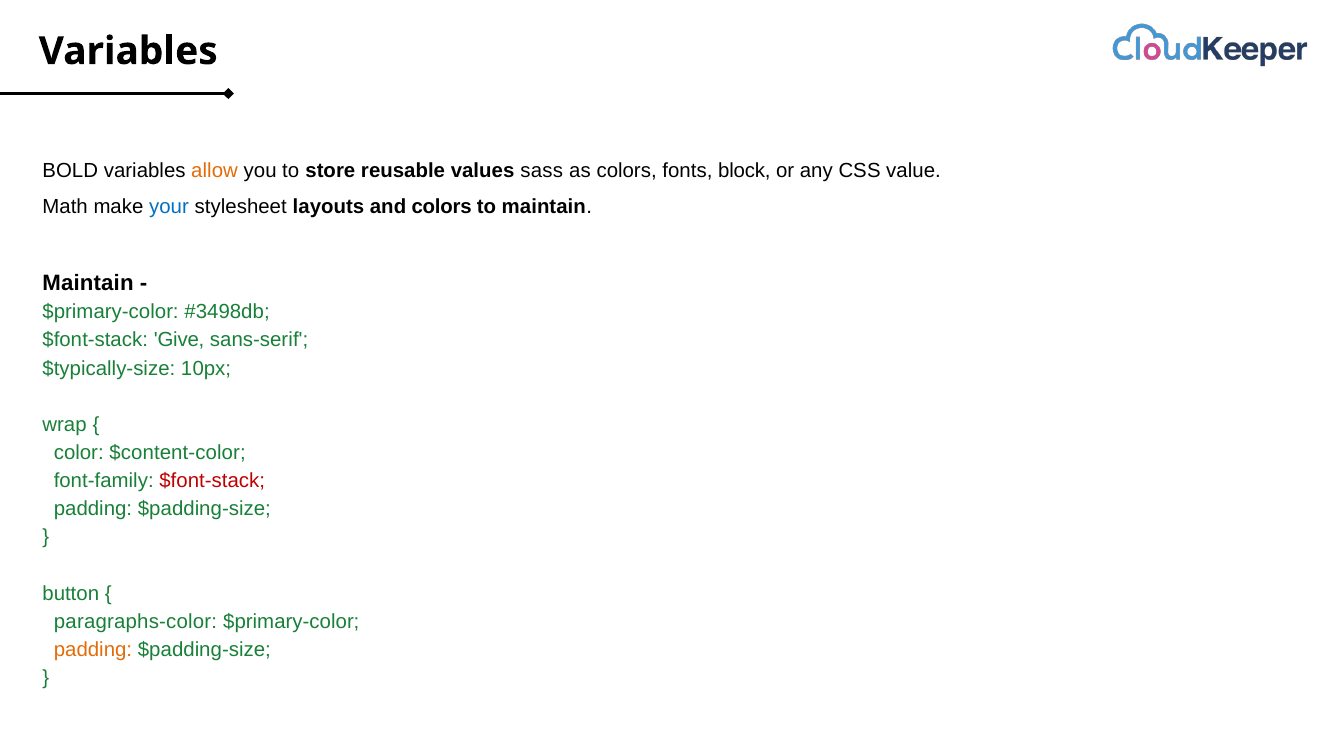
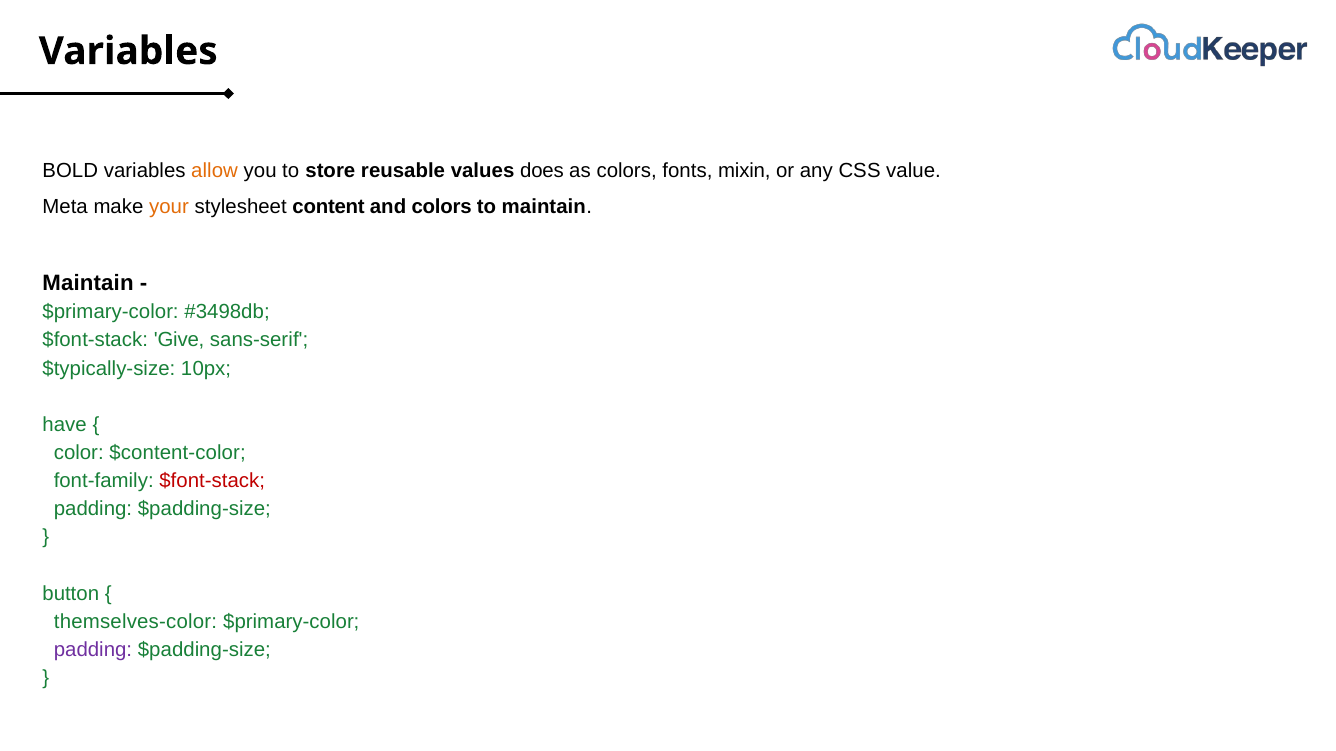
sass: sass -> does
block: block -> mixin
Math: Math -> Meta
your colour: blue -> orange
layouts: layouts -> content
wrap: wrap -> have
paragraphs-color: paragraphs-color -> themselves-color
padding at (93, 650) colour: orange -> purple
